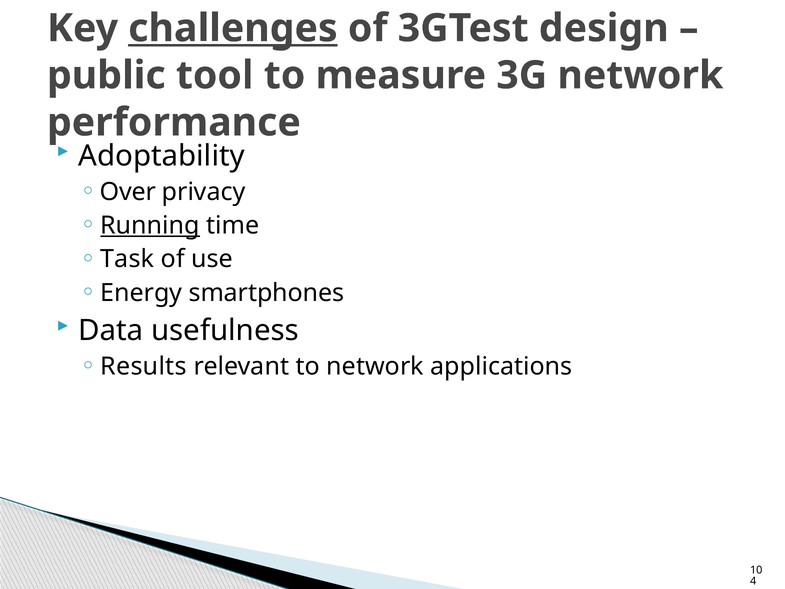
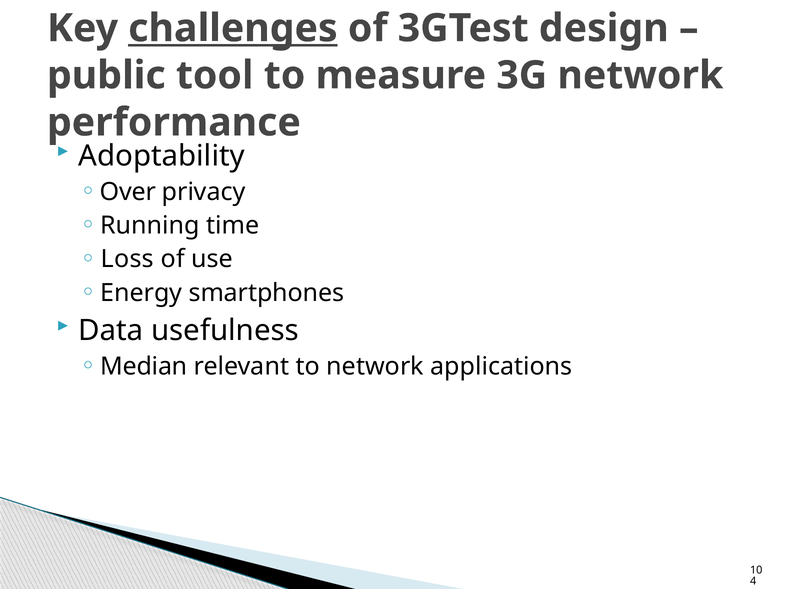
Running underline: present -> none
Task: Task -> Loss
Results: Results -> Median
